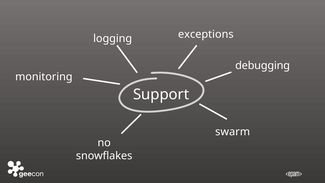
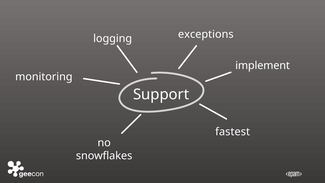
debugging: debugging -> implement
swarm: swarm -> fastest
